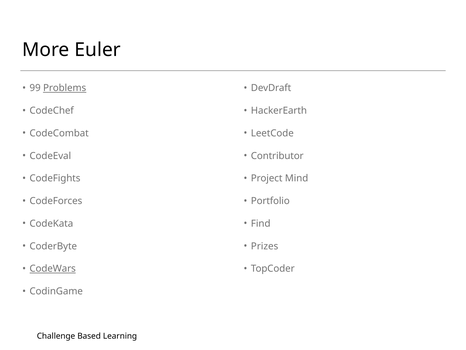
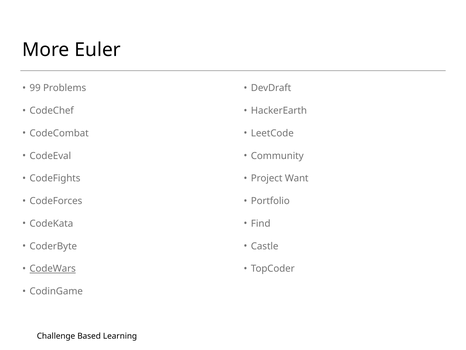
Problems underline: present -> none
Contributor: Contributor -> Community
Mind: Mind -> Want
Prizes: Prizes -> Castle
